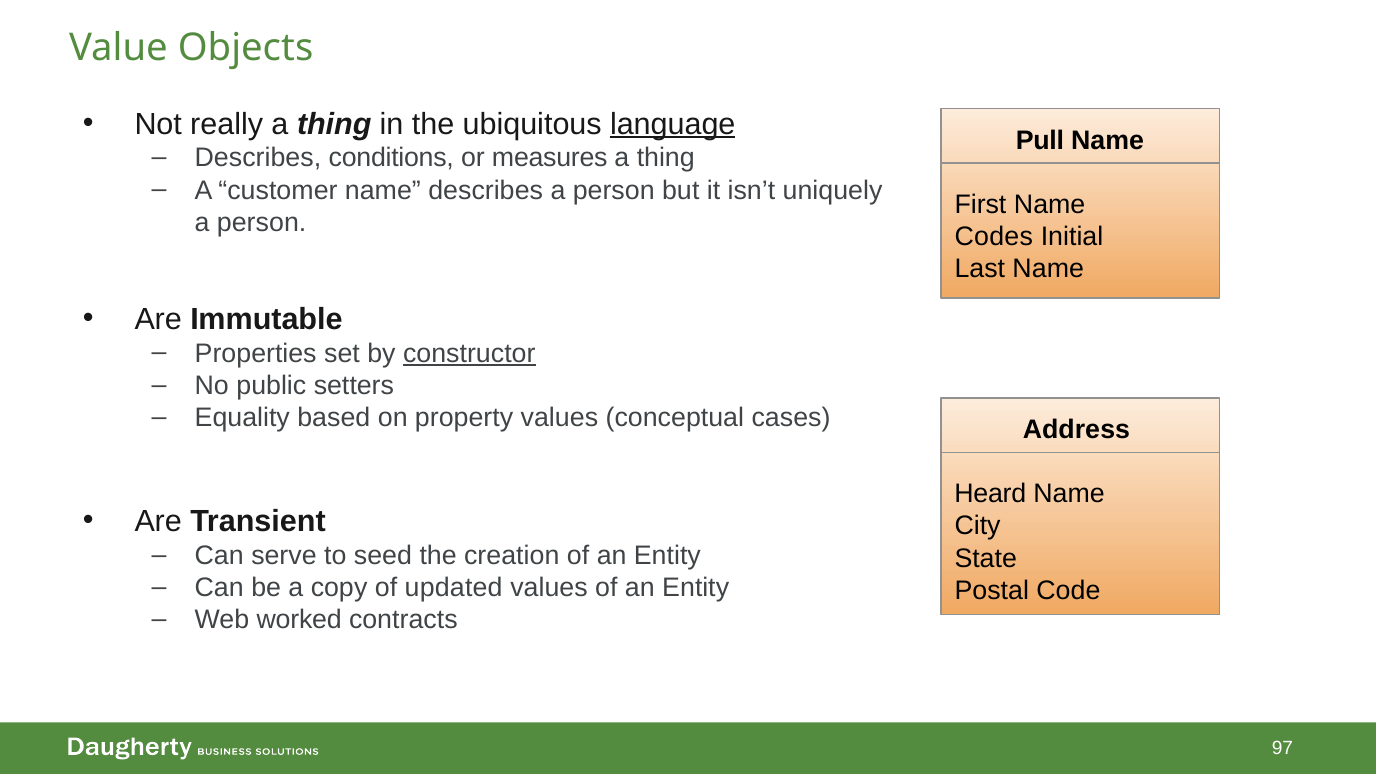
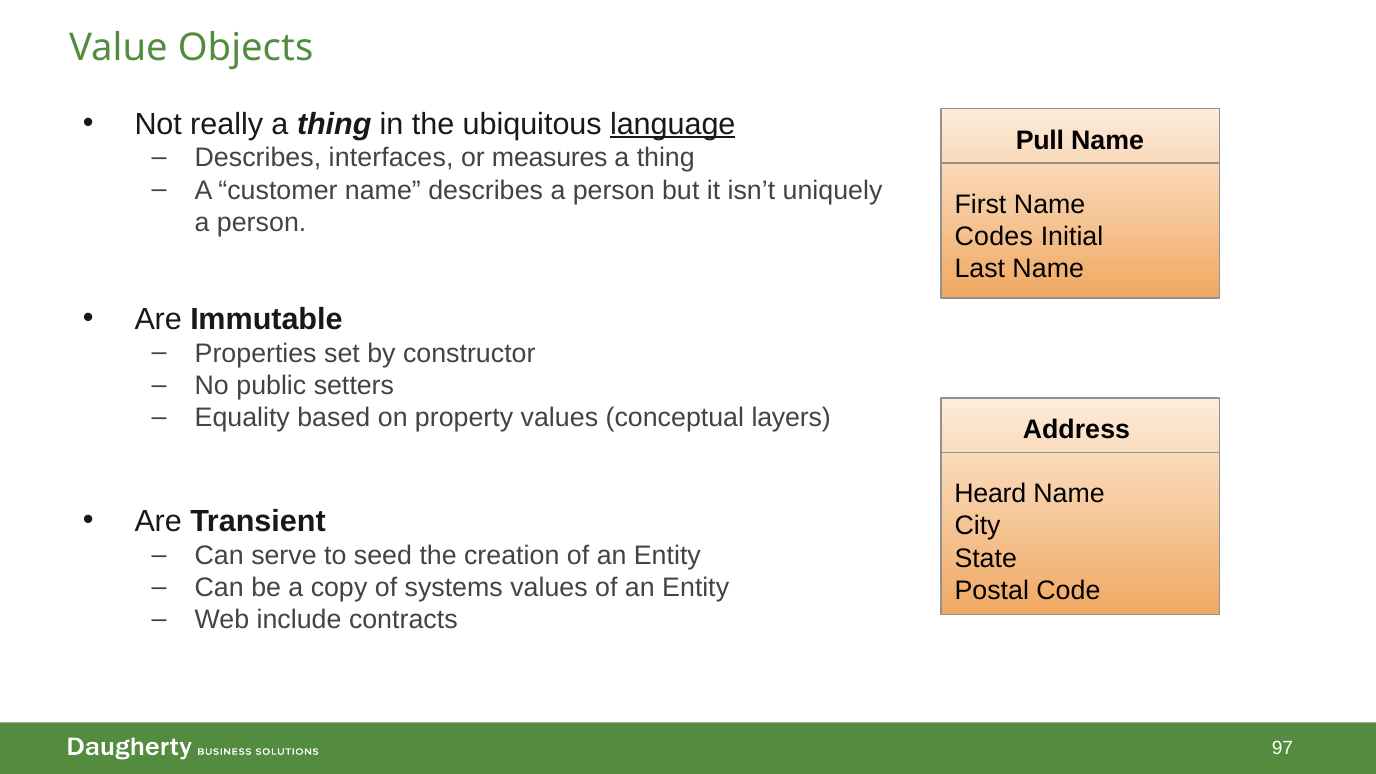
conditions: conditions -> interfaces
constructor underline: present -> none
cases: cases -> layers
updated: updated -> systems
worked: worked -> include
